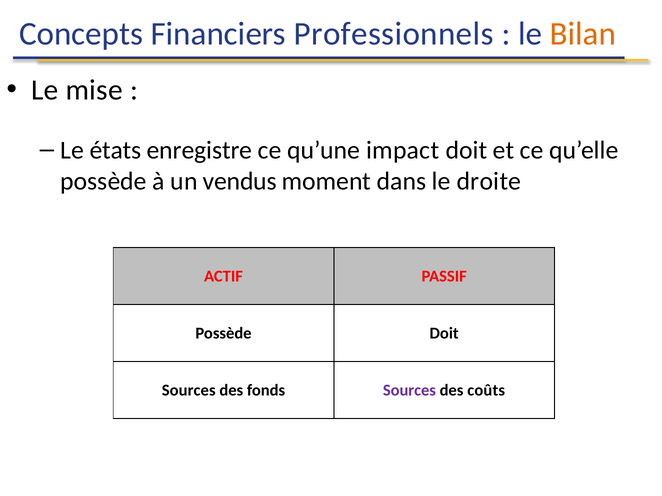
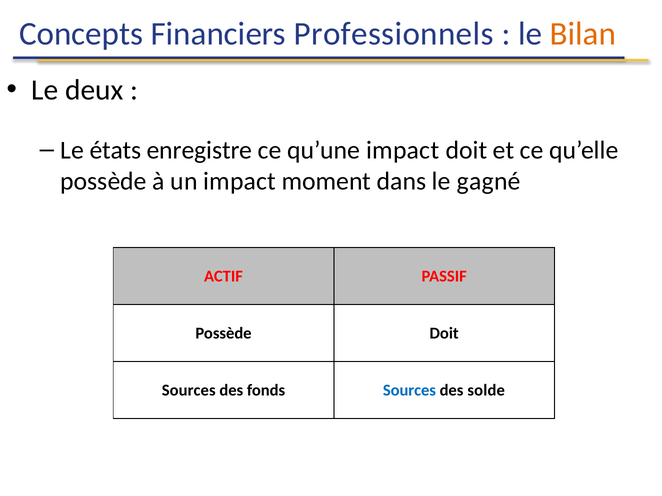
mise: mise -> deux
un vendus: vendus -> impact
droite: droite -> gagné
Sources at (409, 391) colour: purple -> blue
coûts: coûts -> solde
